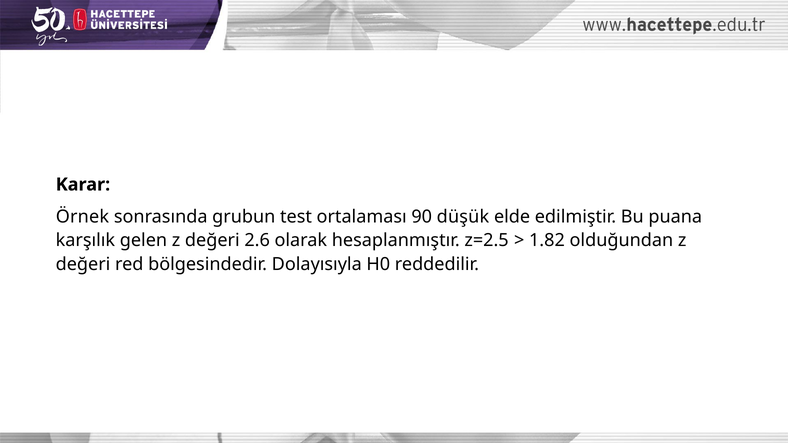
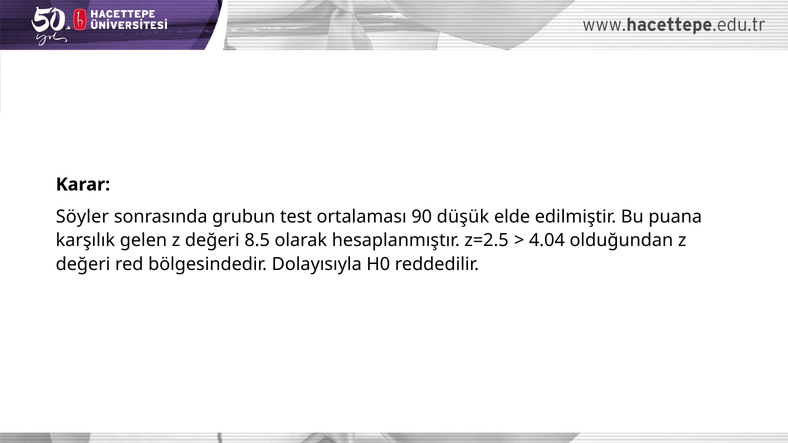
Örnek: Örnek -> Söyler
2.6: 2.6 -> 8.5
1.82: 1.82 -> 4.04
